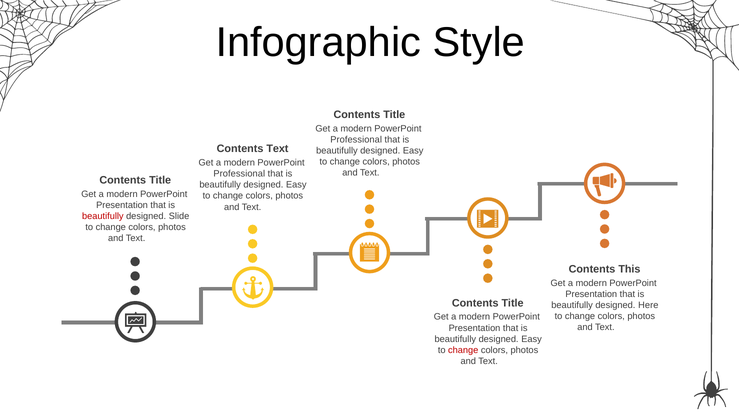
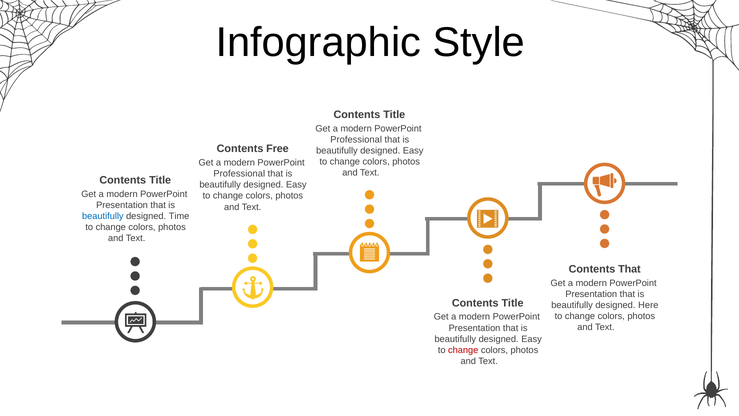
Contents Text: Text -> Free
beautifully at (103, 216) colour: red -> blue
Slide: Slide -> Time
Contents This: This -> That
